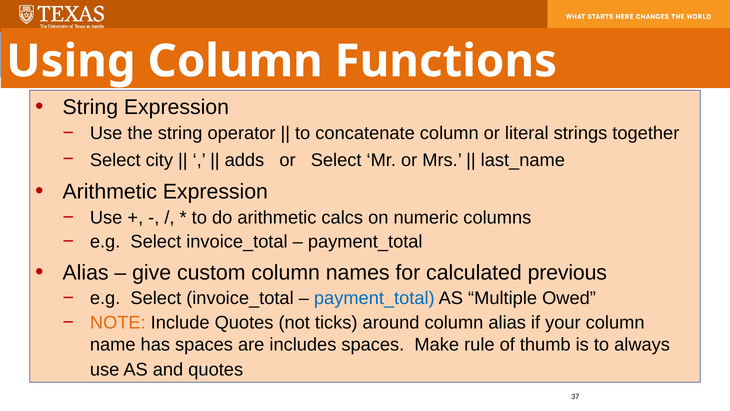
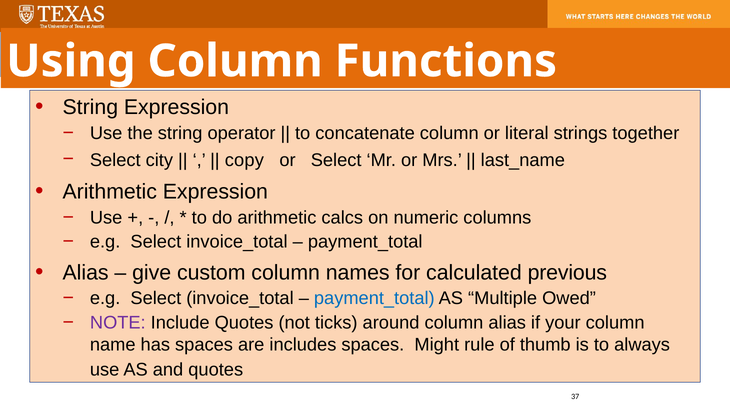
adds: adds -> copy
NOTE colour: orange -> purple
Make: Make -> Might
